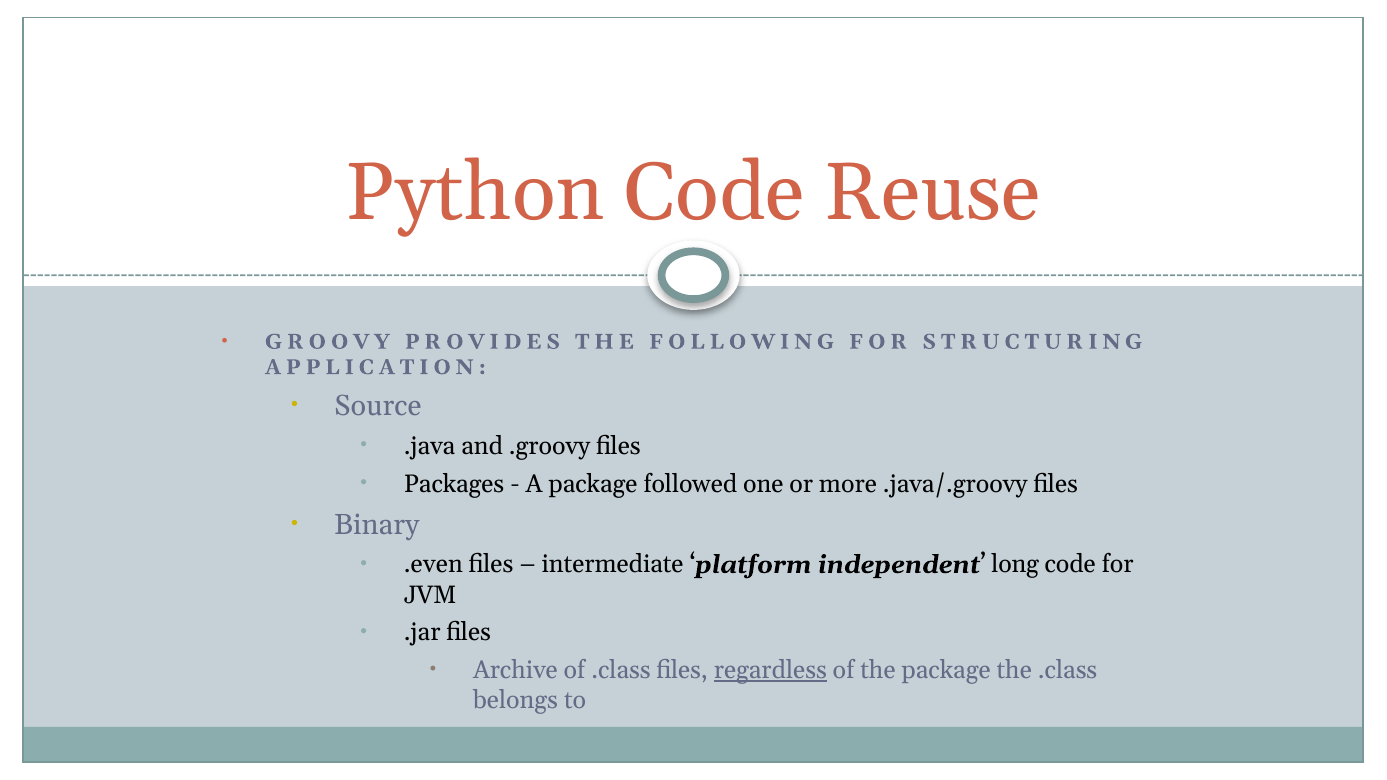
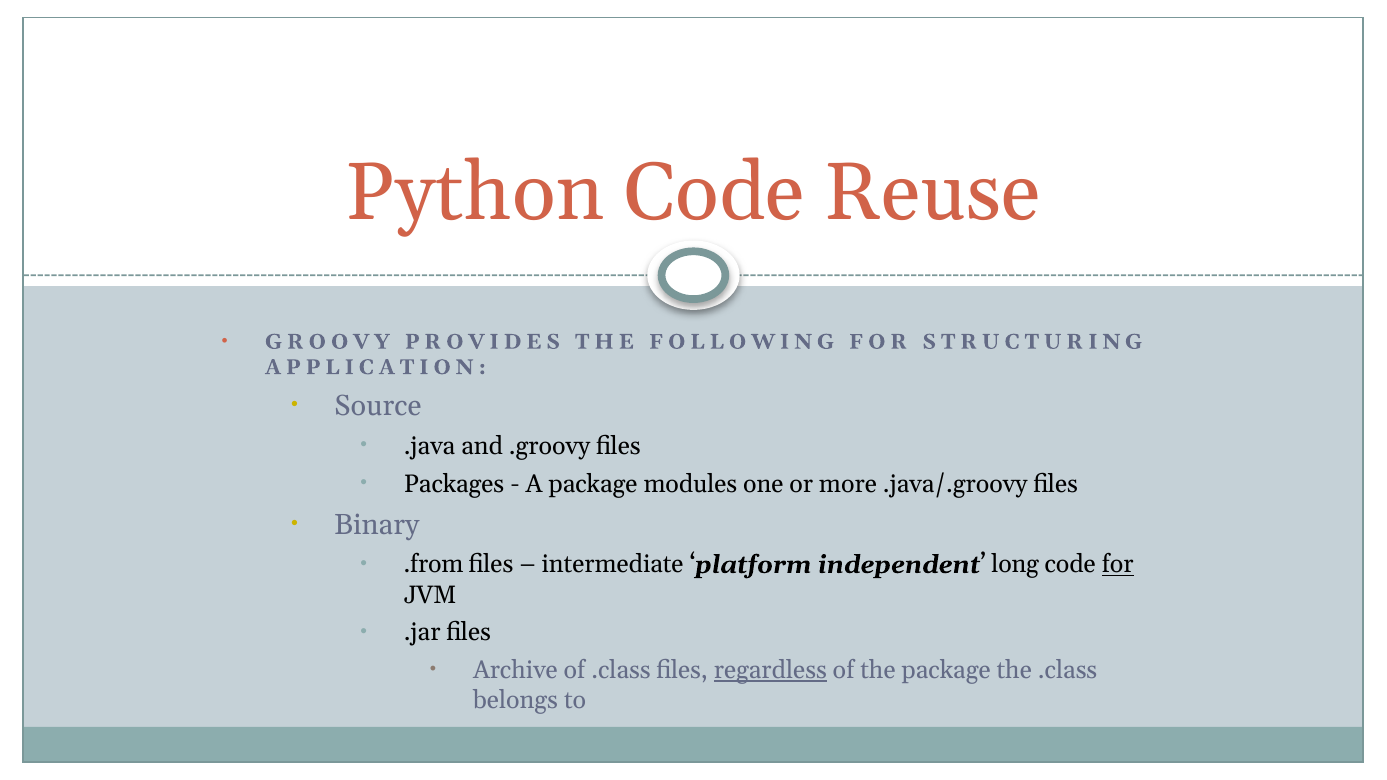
followed: followed -> modules
.even: .even -> .from
for at (1118, 565) underline: none -> present
